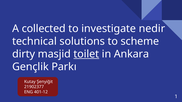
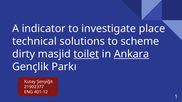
collected: collected -> indicator
nedir: nedir -> place
Ankara underline: none -> present
